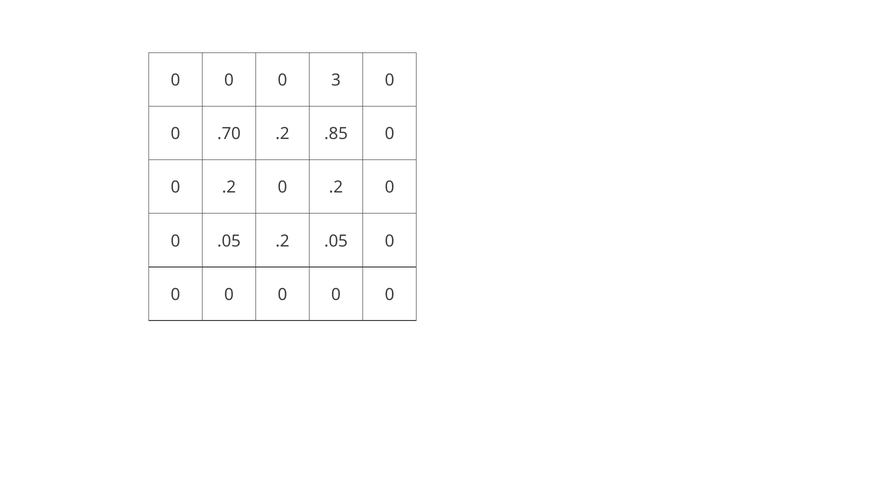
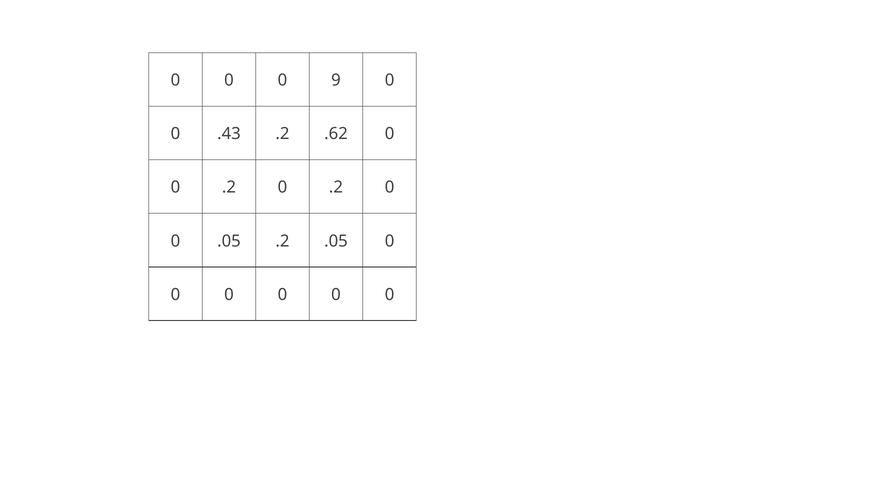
3: 3 -> 9
.70: .70 -> .43
.85: .85 -> .62
